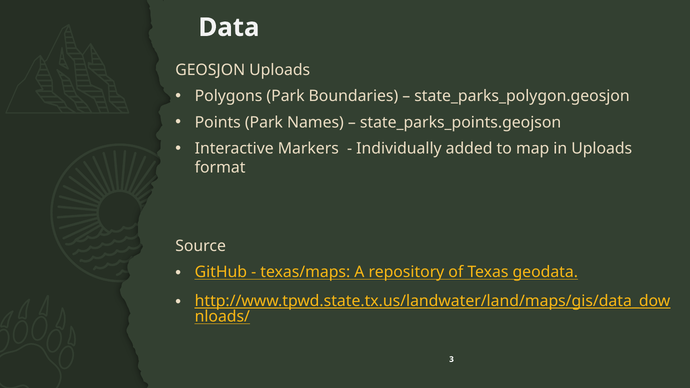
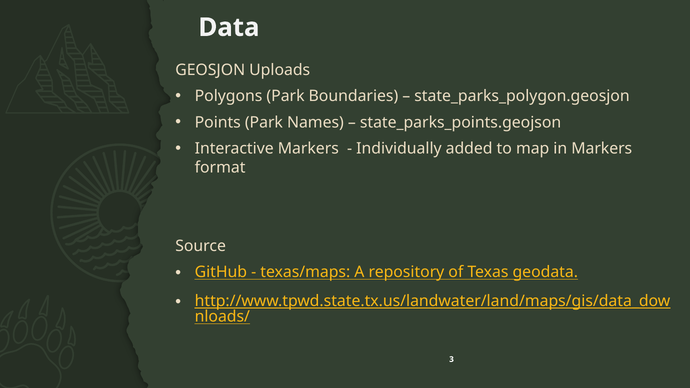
in Uploads: Uploads -> Markers
